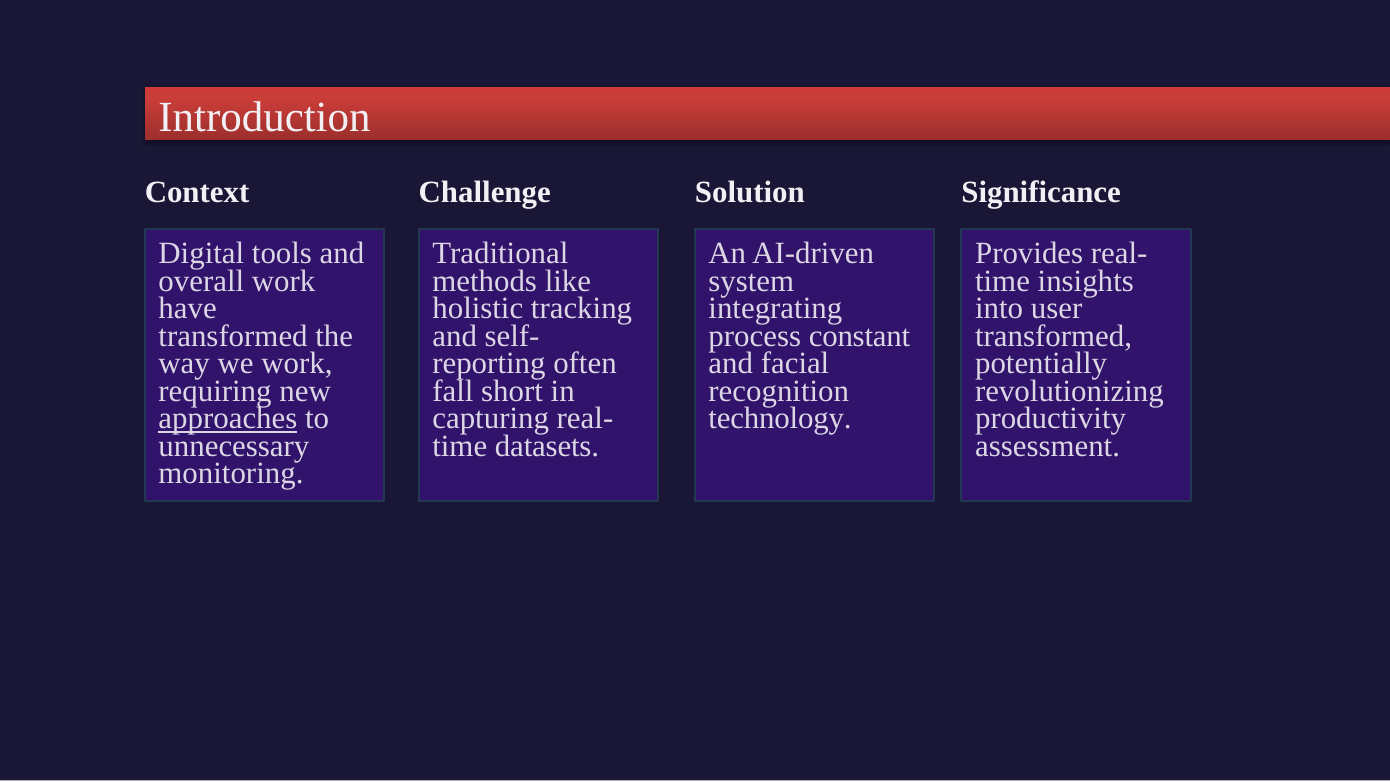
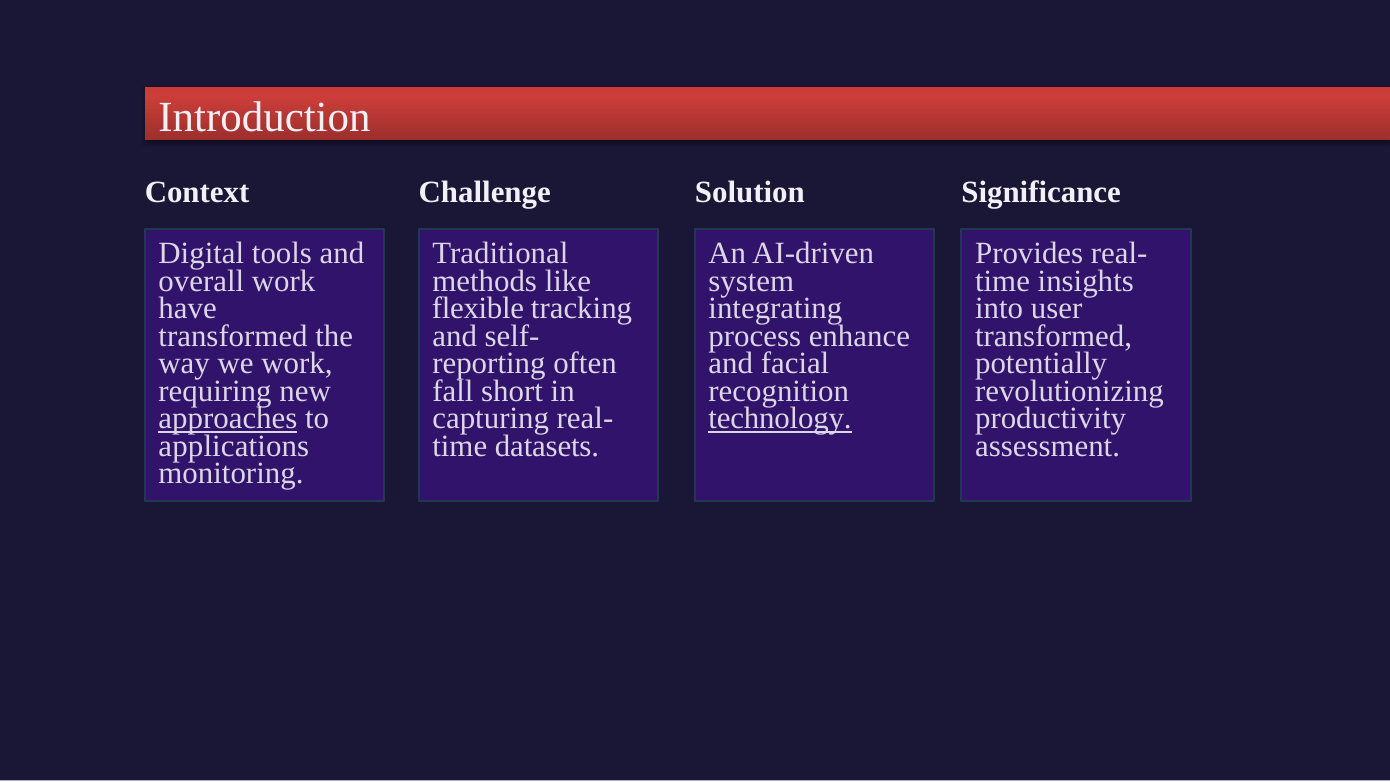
holistic: holistic -> flexible
constant: constant -> enhance
technology underline: none -> present
unnecessary: unnecessary -> applications
